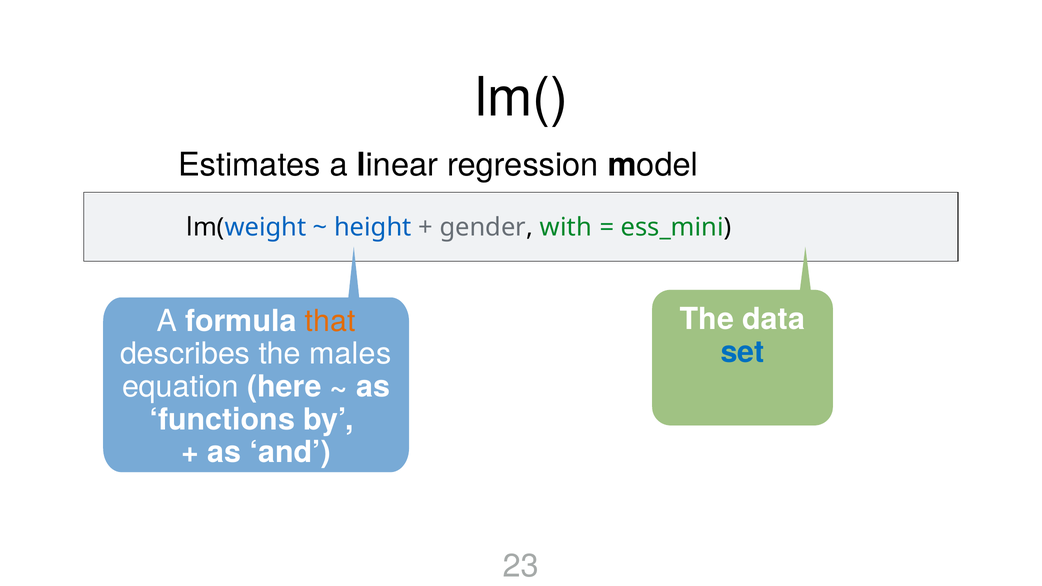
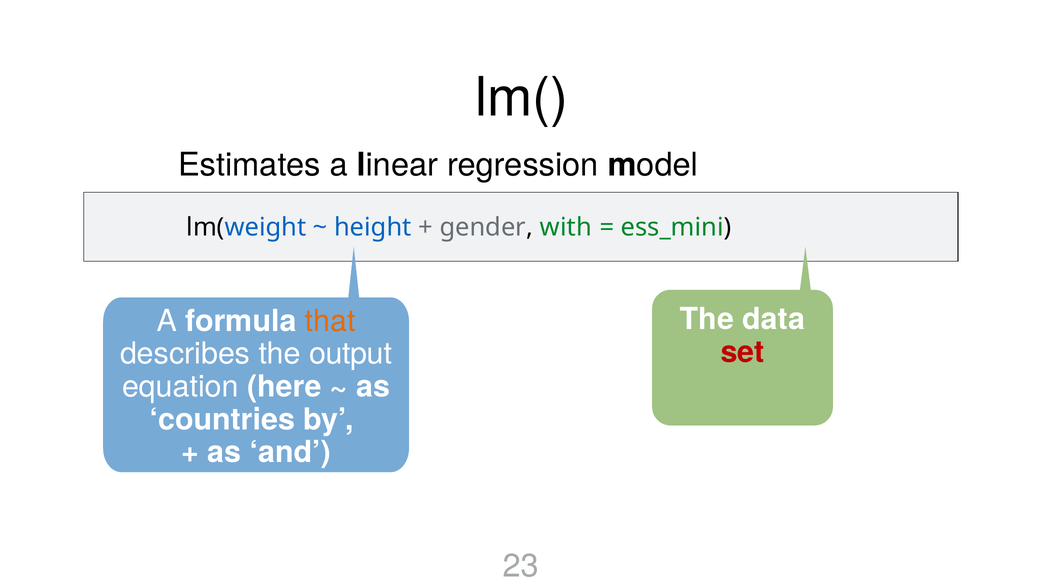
set colour: blue -> red
males: males -> output
functions: functions -> countries
